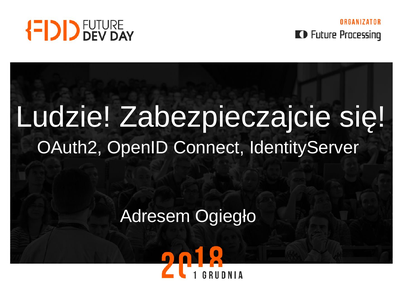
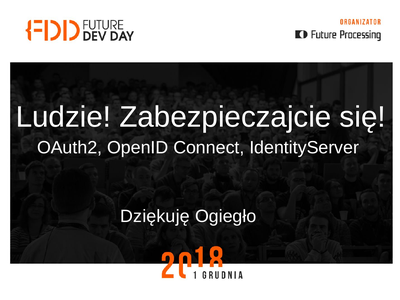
Adresem: Adresem -> Dziękuję
